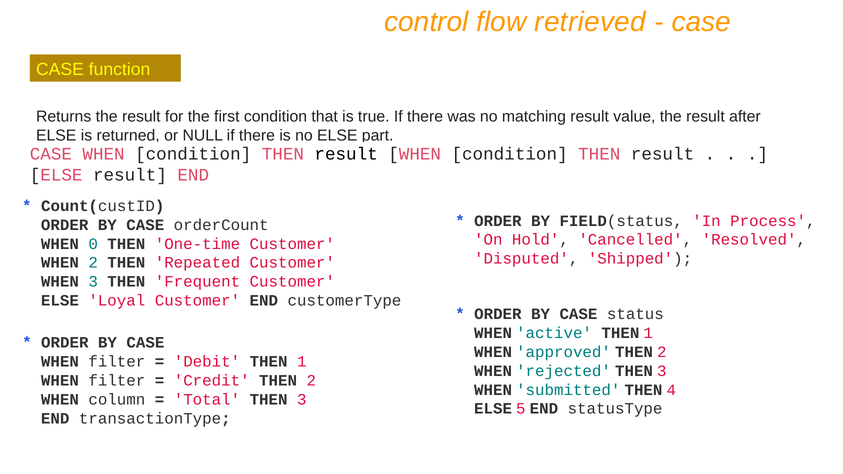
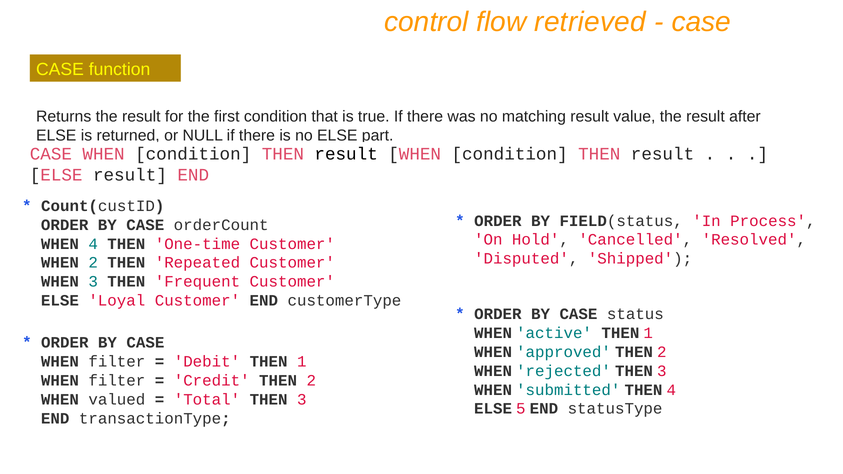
WHEN 0: 0 -> 4
column: column -> valued
